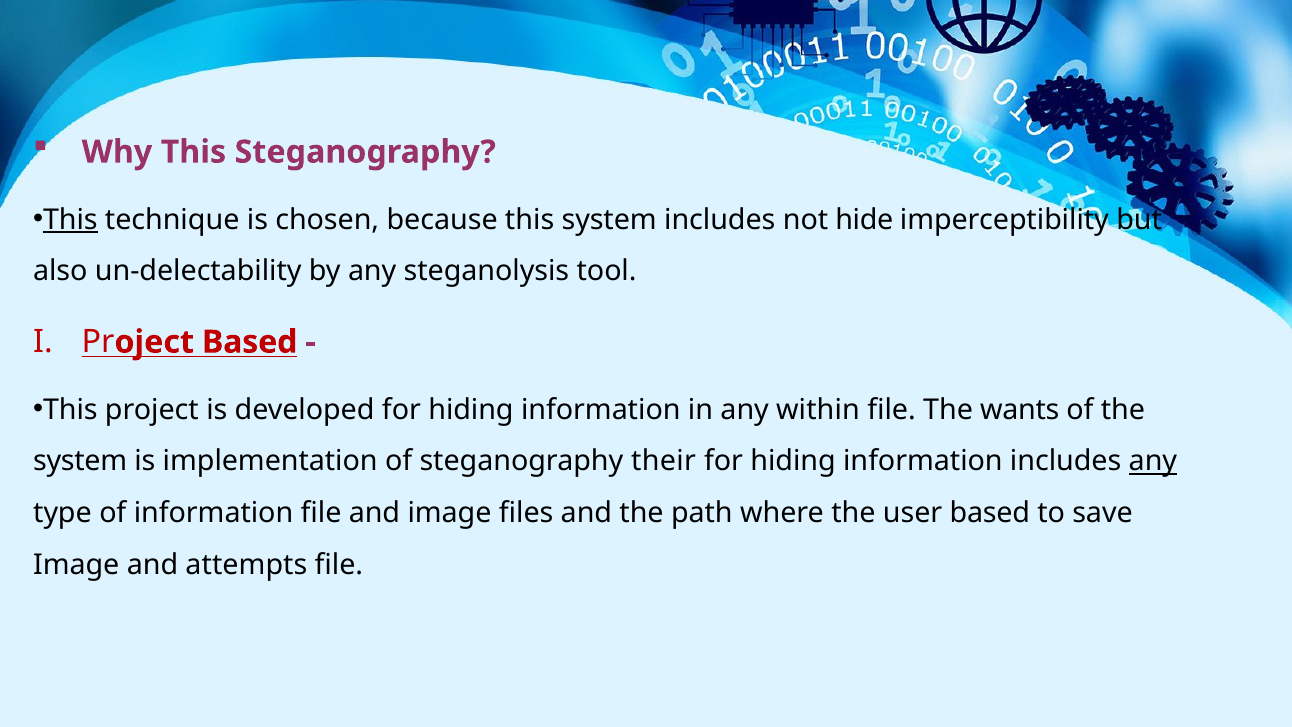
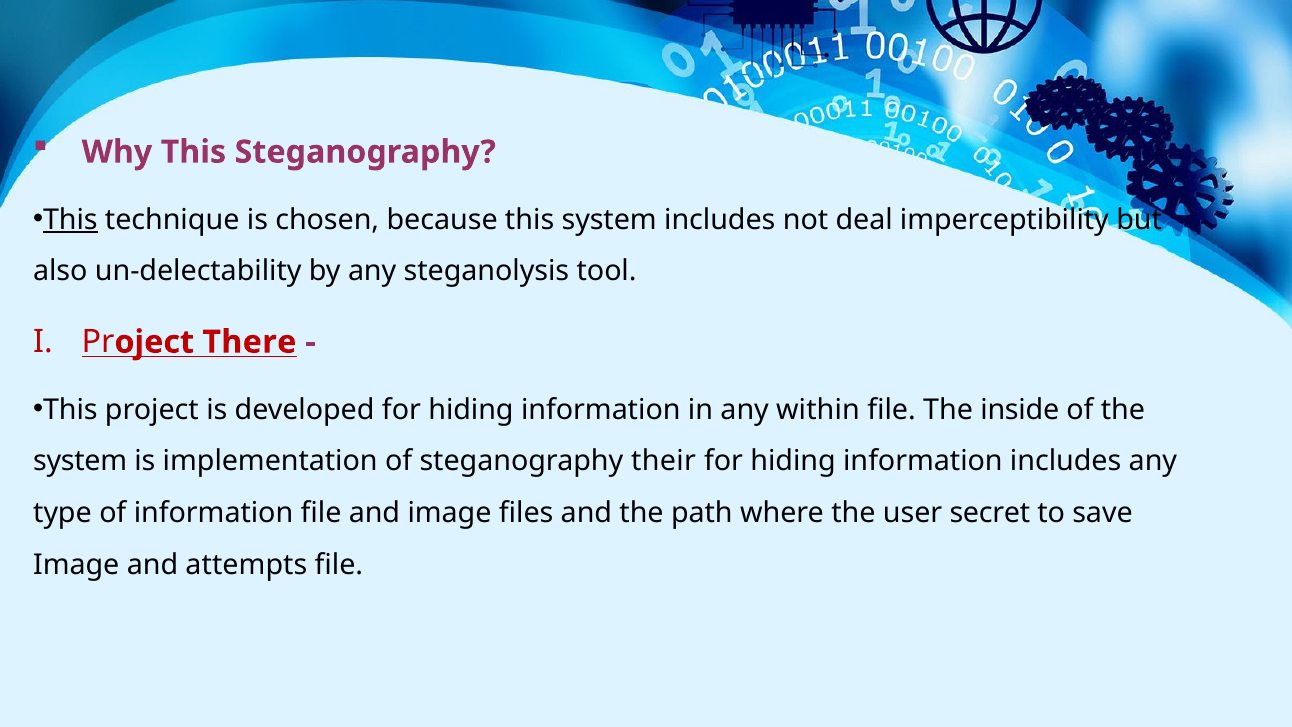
hide: hide -> deal
Based at (250, 342): Based -> There
wants: wants -> inside
any at (1153, 461) underline: present -> none
user based: based -> secret
